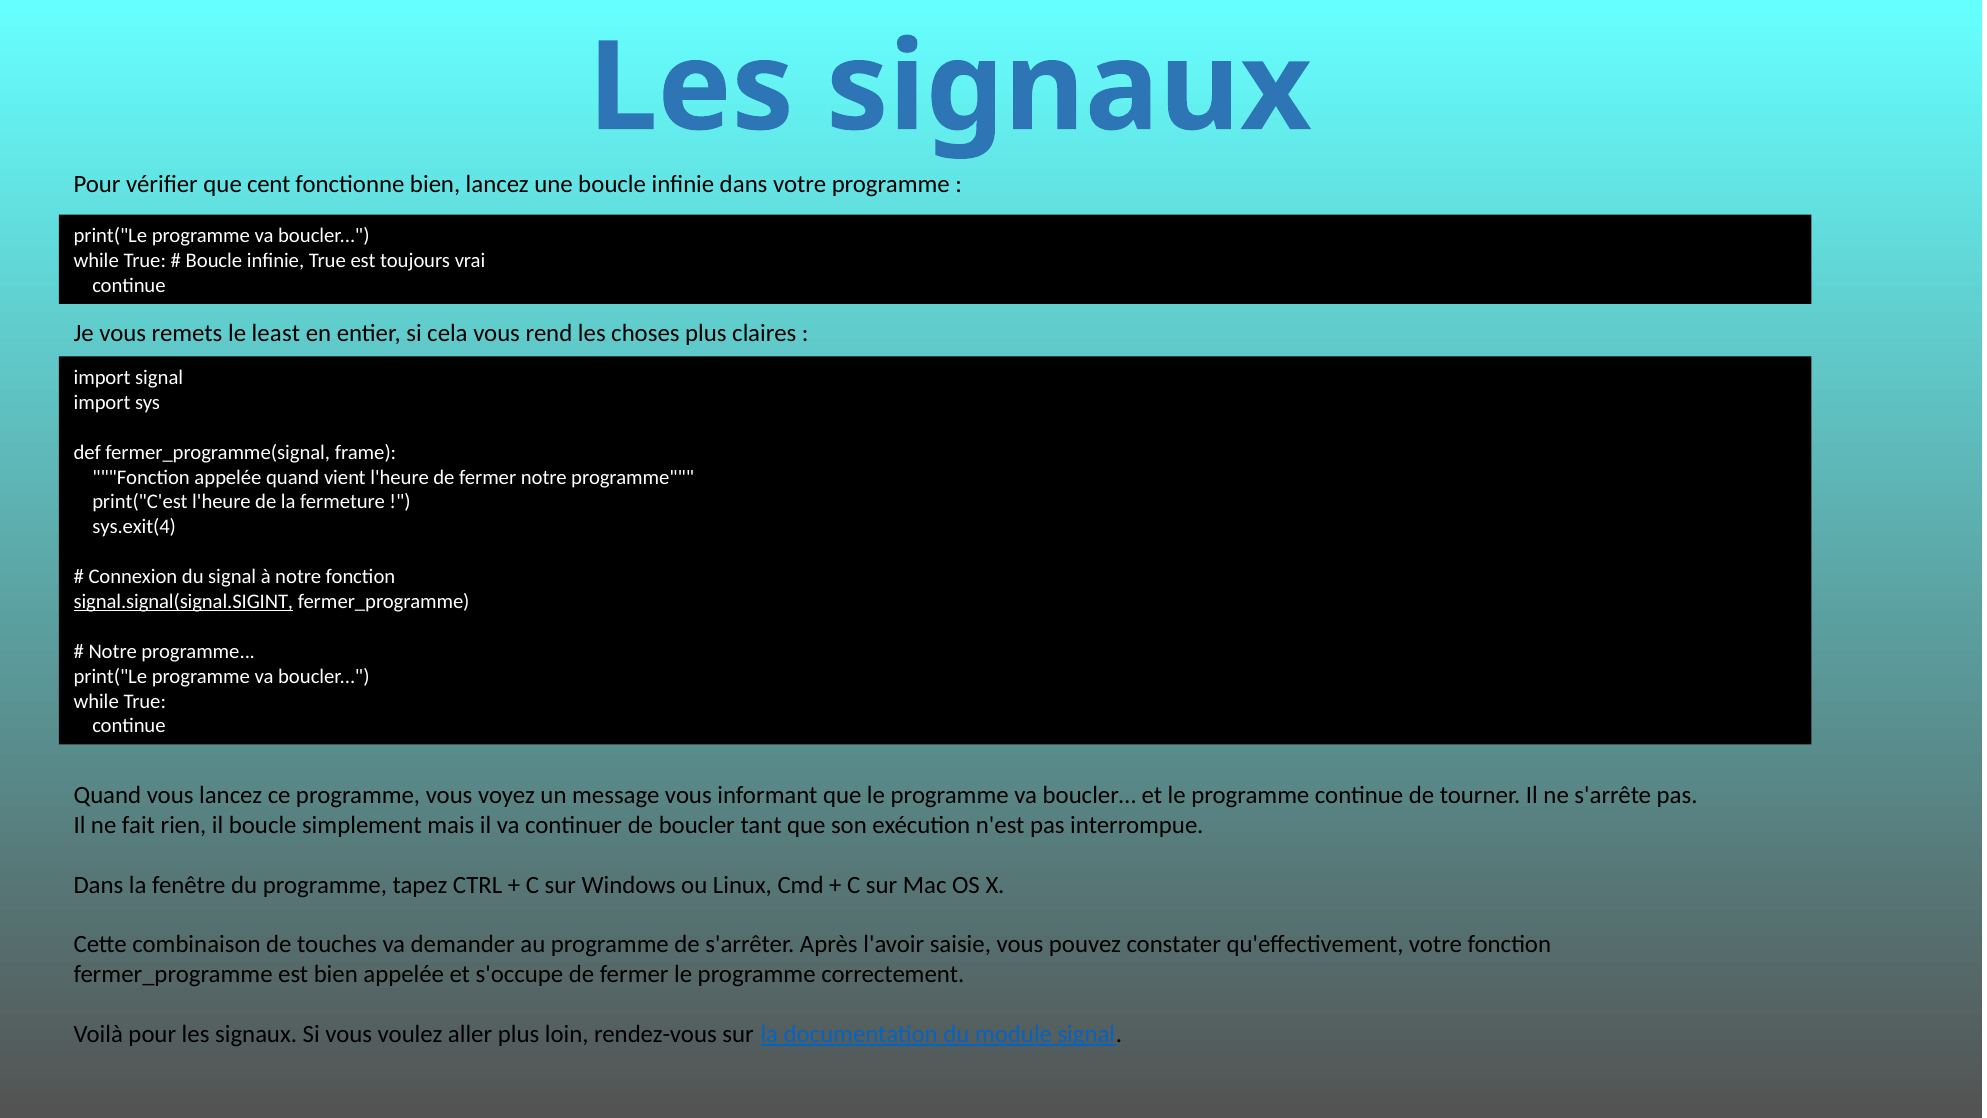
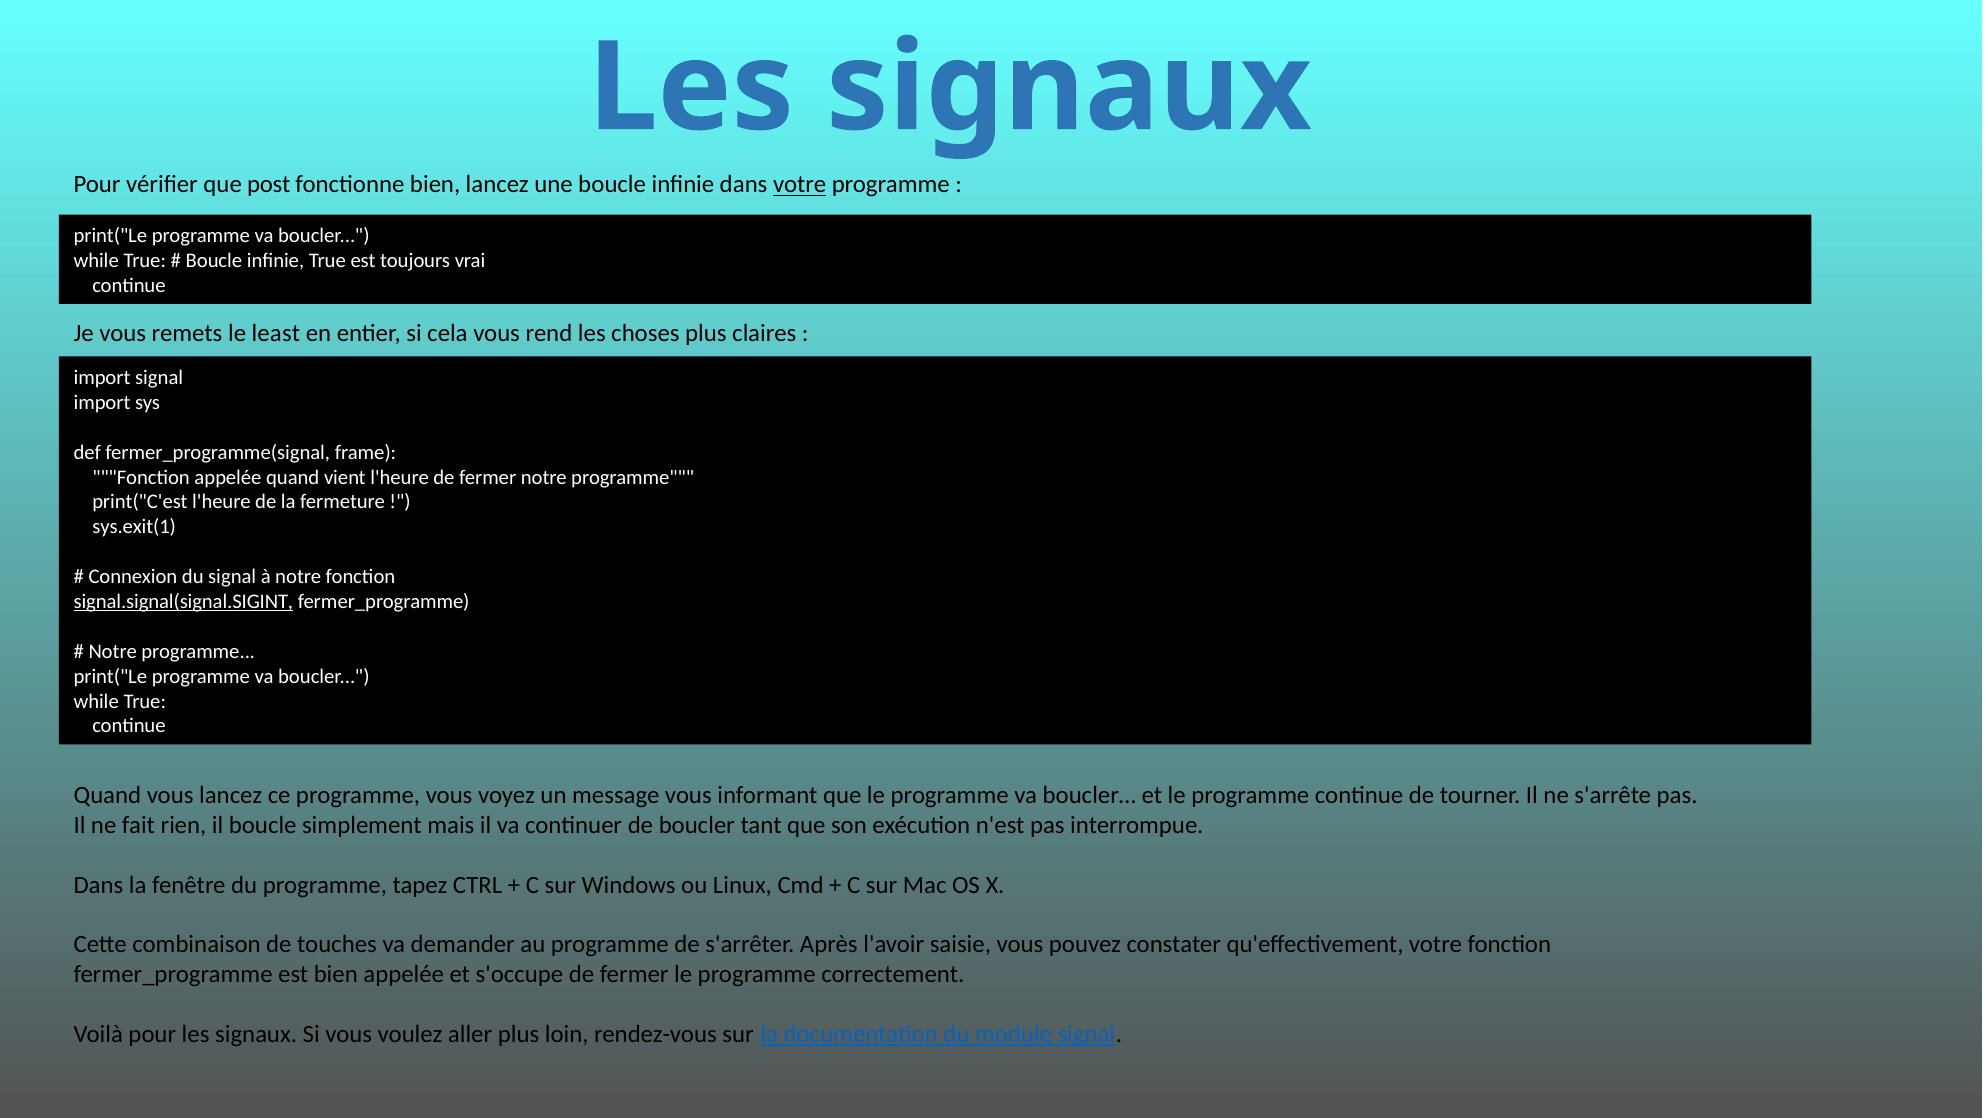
cent: cent -> post
votre at (800, 185) underline: none -> present
sys.exit(4: sys.exit(4 -> sys.exit(1
